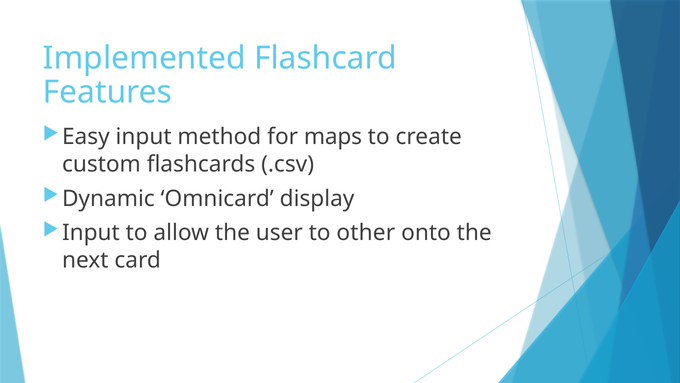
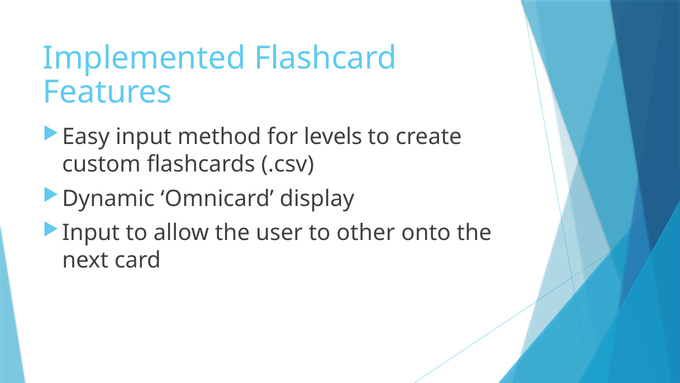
maps: maps -> levels
